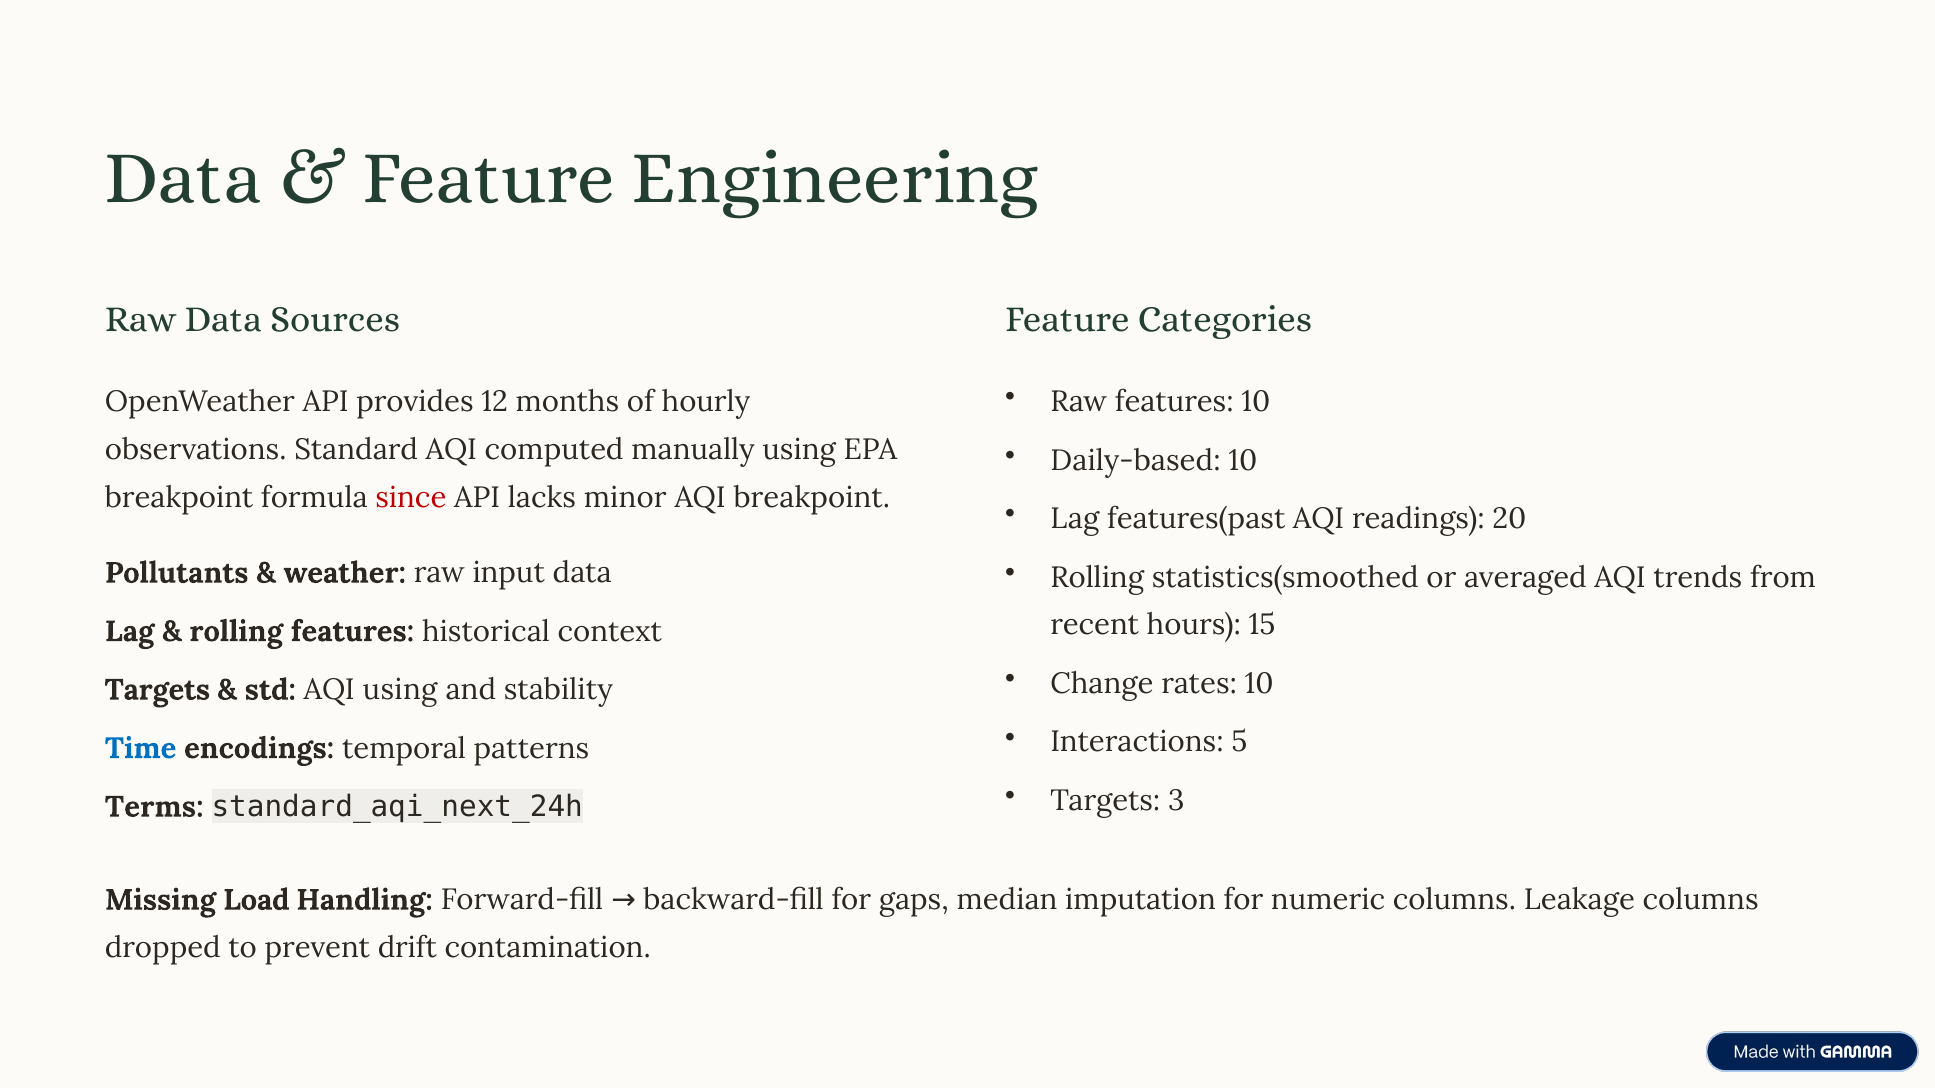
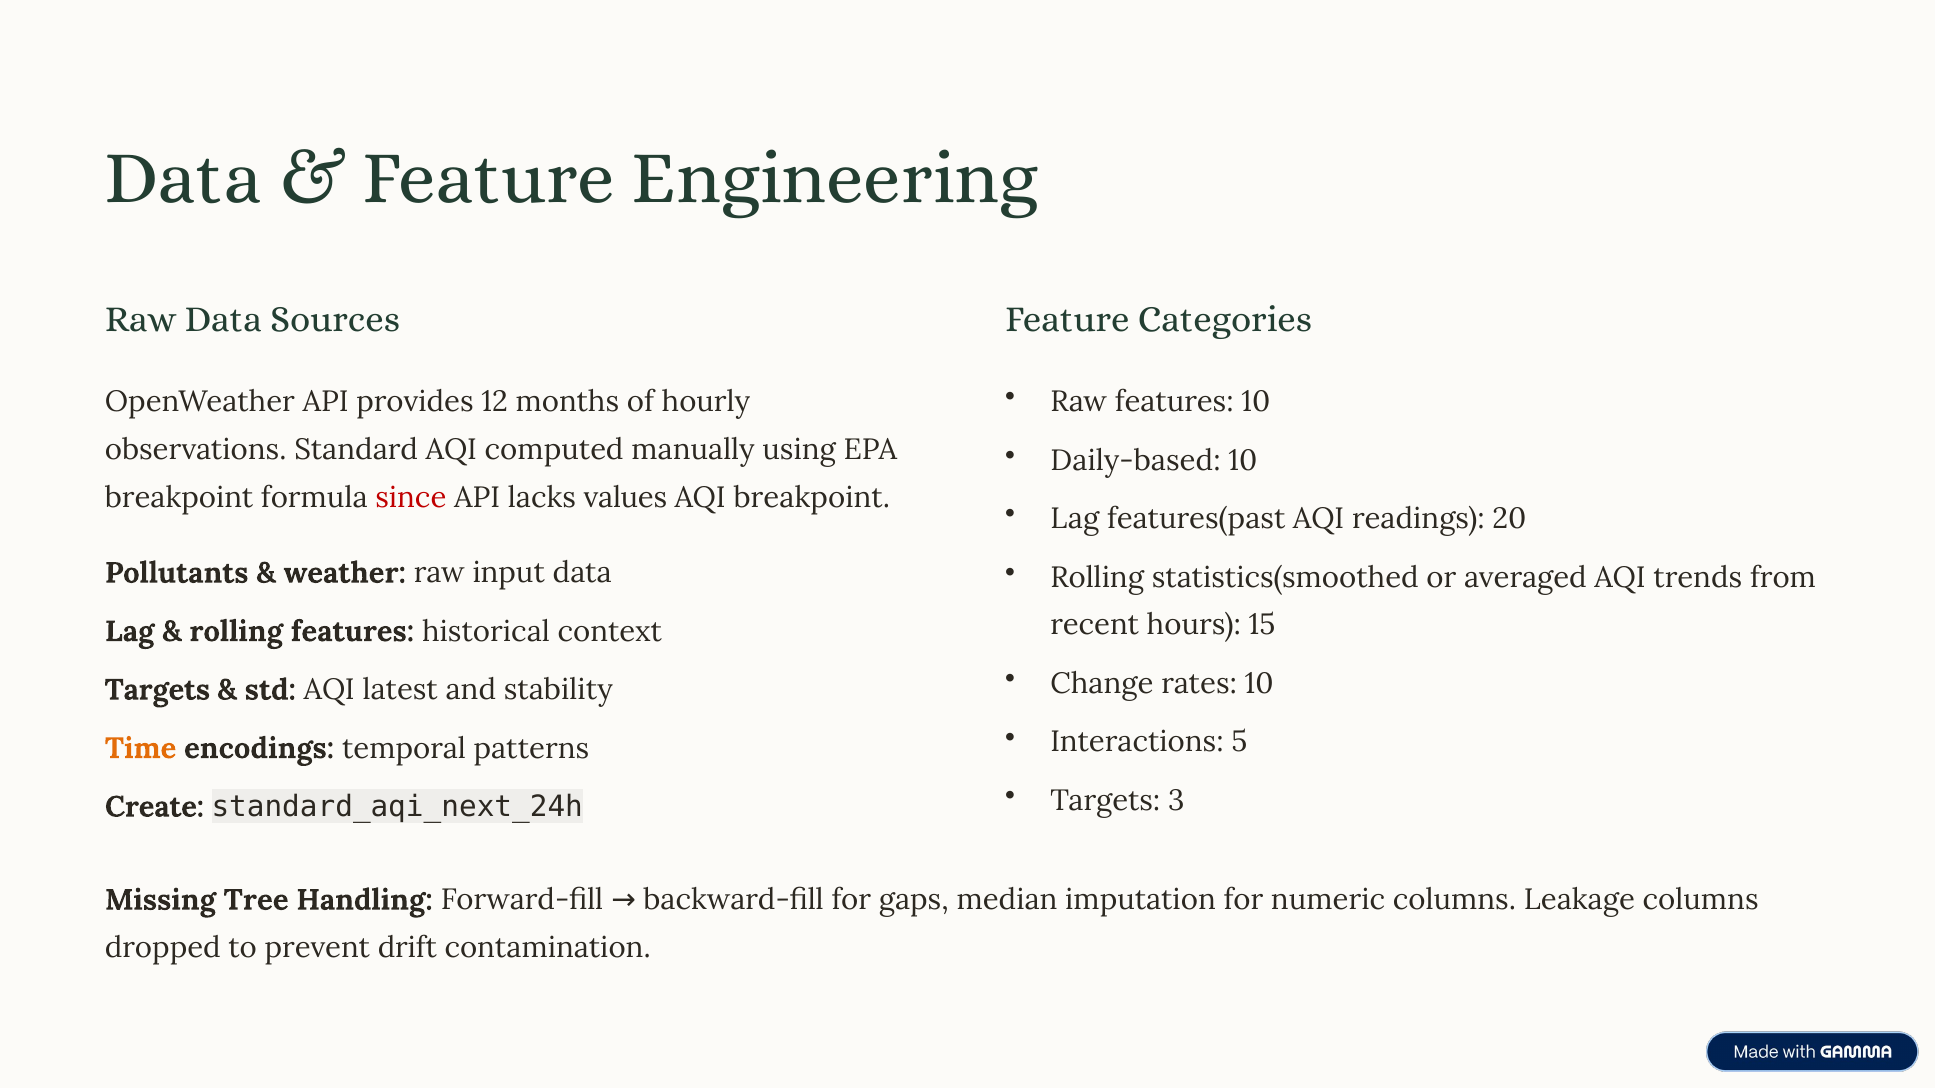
minor: minor -> values
AQI using: using -> latest
Time colour: blue -> orange
Terms: Terms -> Create
Load: Load -> Tree
